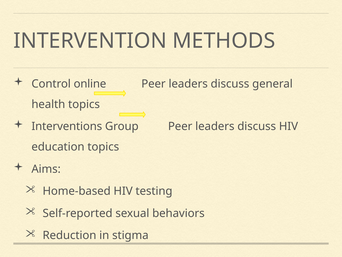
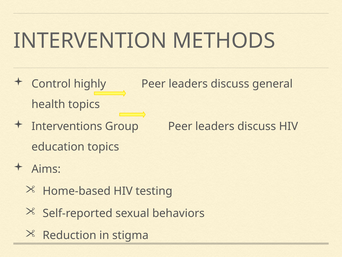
online: online -> highly
